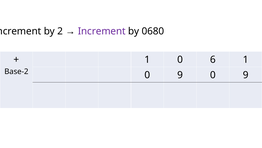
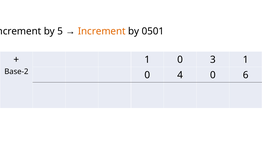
2: 2 -> 5
Increment at (102, 31) colour: purple -> orange
0680: 0680 -> 0501
6: 6 -> 3
9 at (180, 75): 9 -> 4
9 at (246, 75): 9 -> 6
